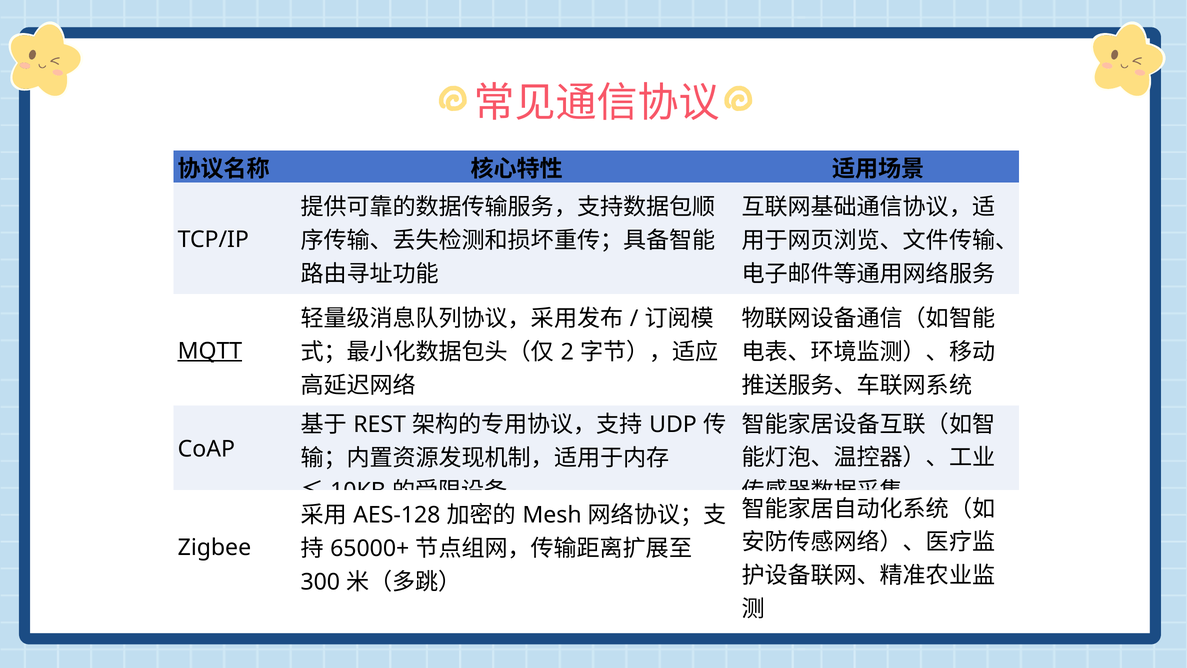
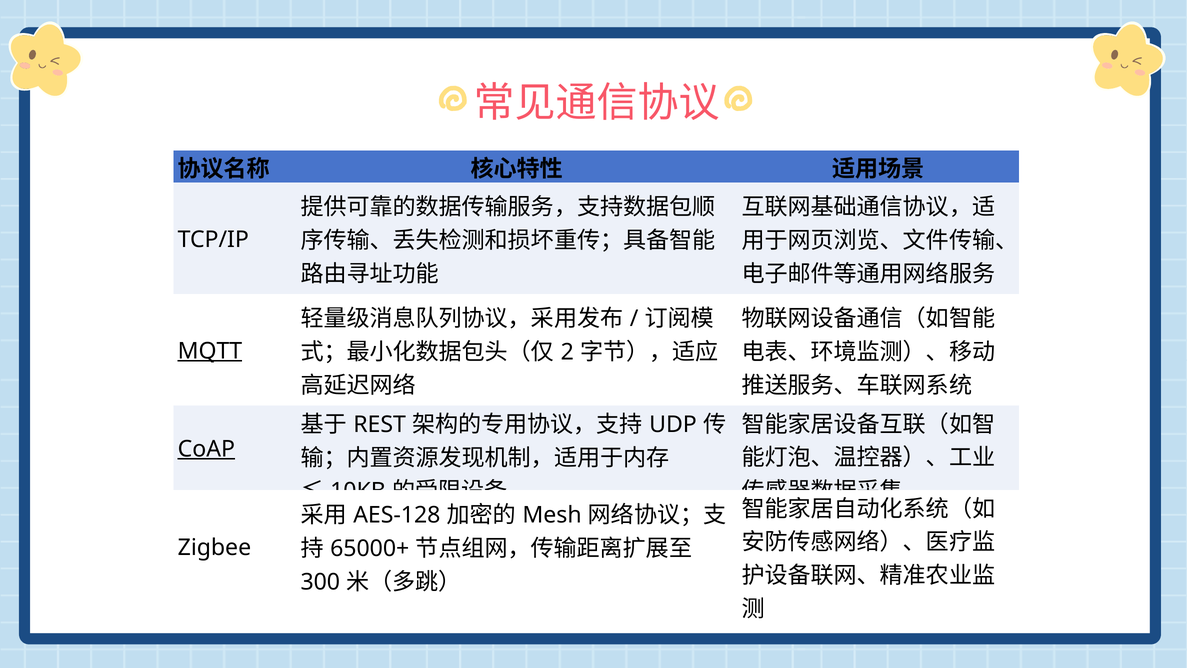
CoAP underline: none -> present
